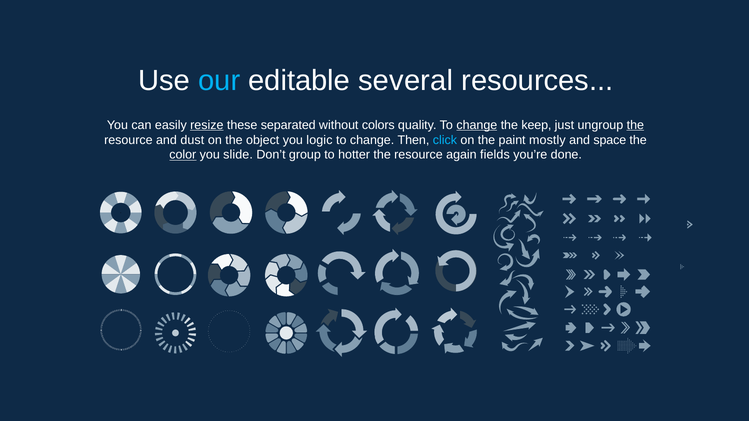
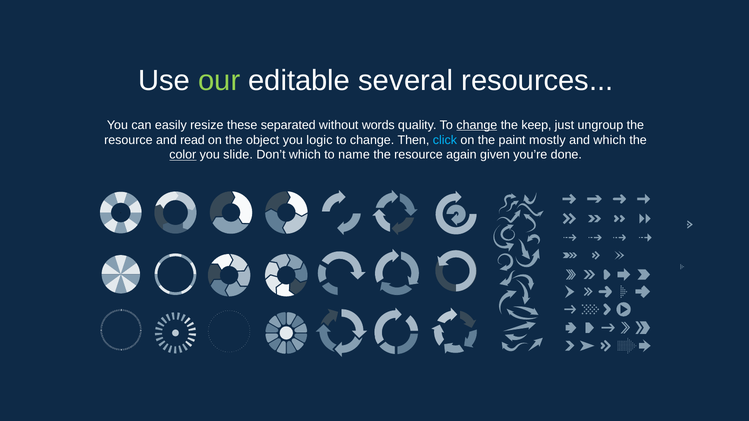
our colour: light blue -> light green
resize underline: present -> none
colors: colors -> words
the at (635, 125) underline: present -> none
dust: dust -> read
and space: space -> which
Don’t group: group -> which
hotter: hotter -> name
fields: fields -> given
